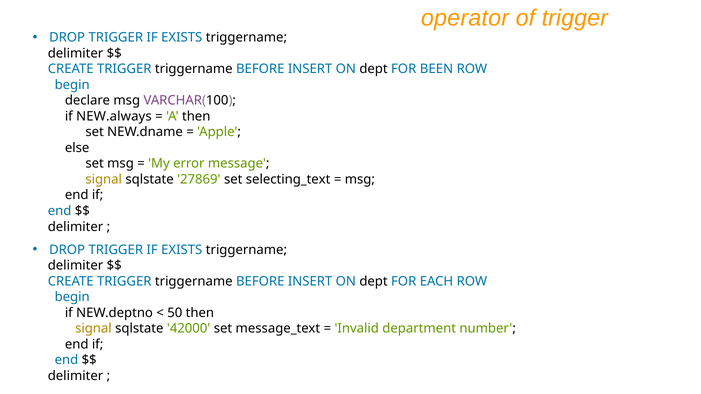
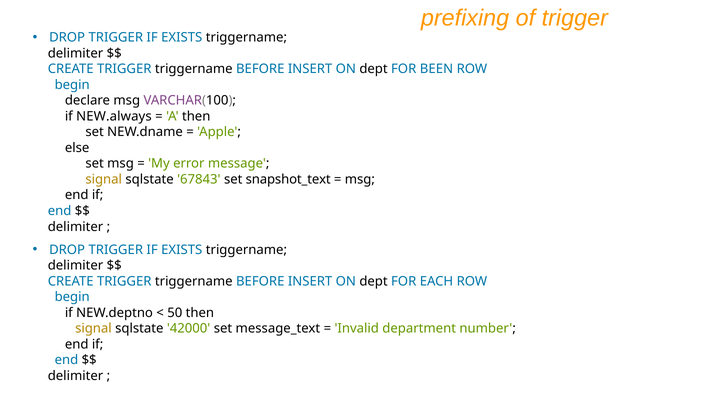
operator: operator -> prefixing
27869: 27869 -> 67843
selecting_text: selecting_text -> snapshot_text
